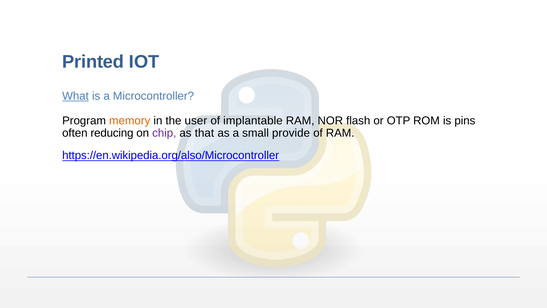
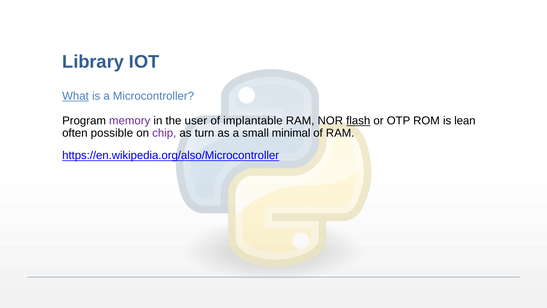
Printed: Printed -> Library
memory colour: orange -> purple
flash underline: none -> present
pins: pins -> lean
reducing: reducing -> possible
that: that -> turn
provide: provide -> minimal
